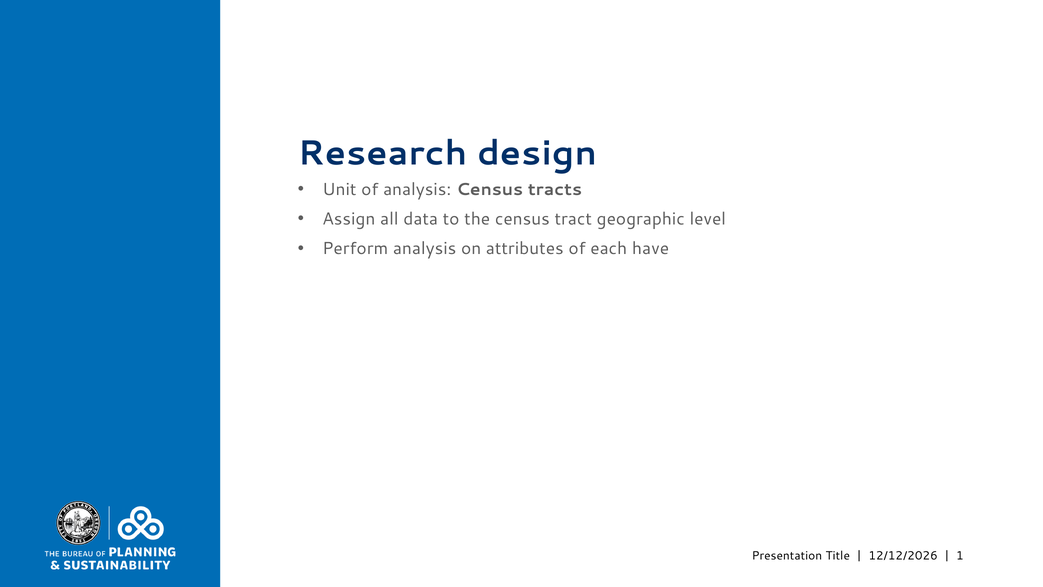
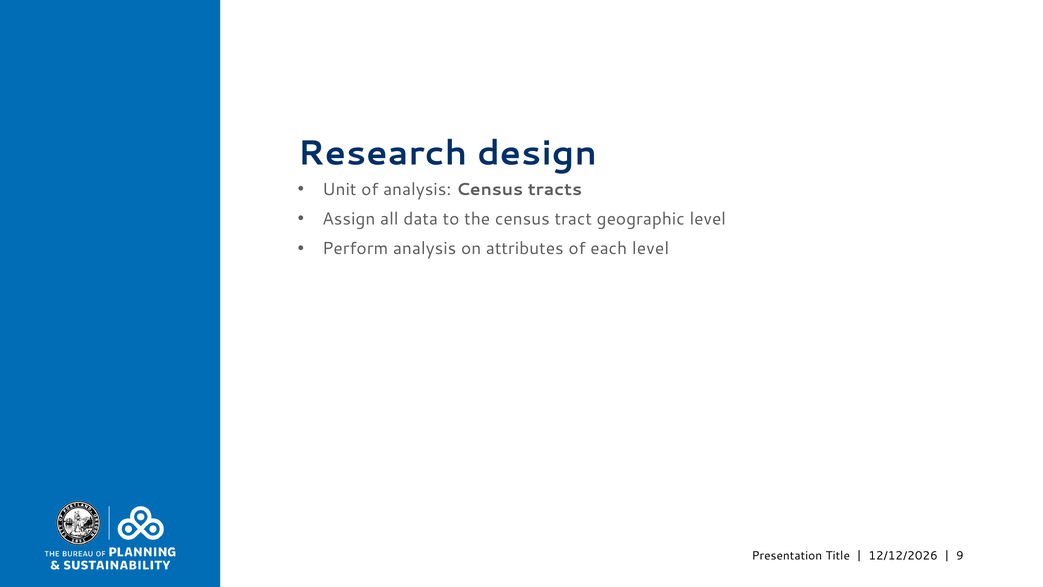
each have: have -> level
1: 1 -> 9
